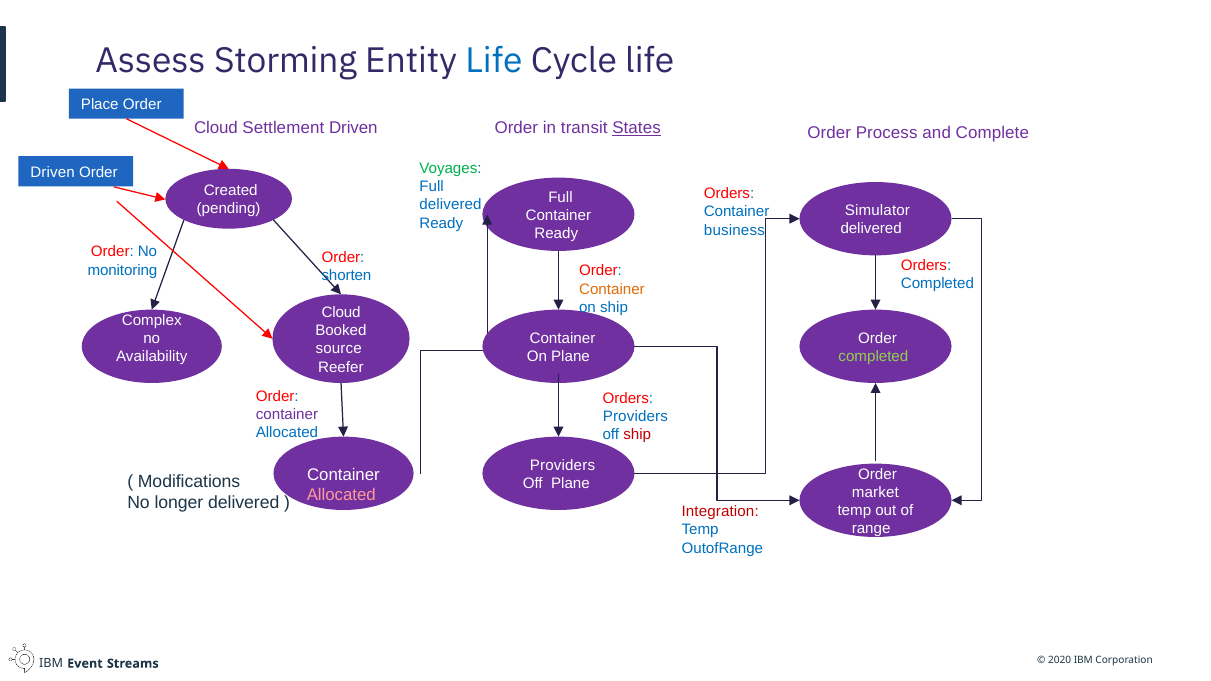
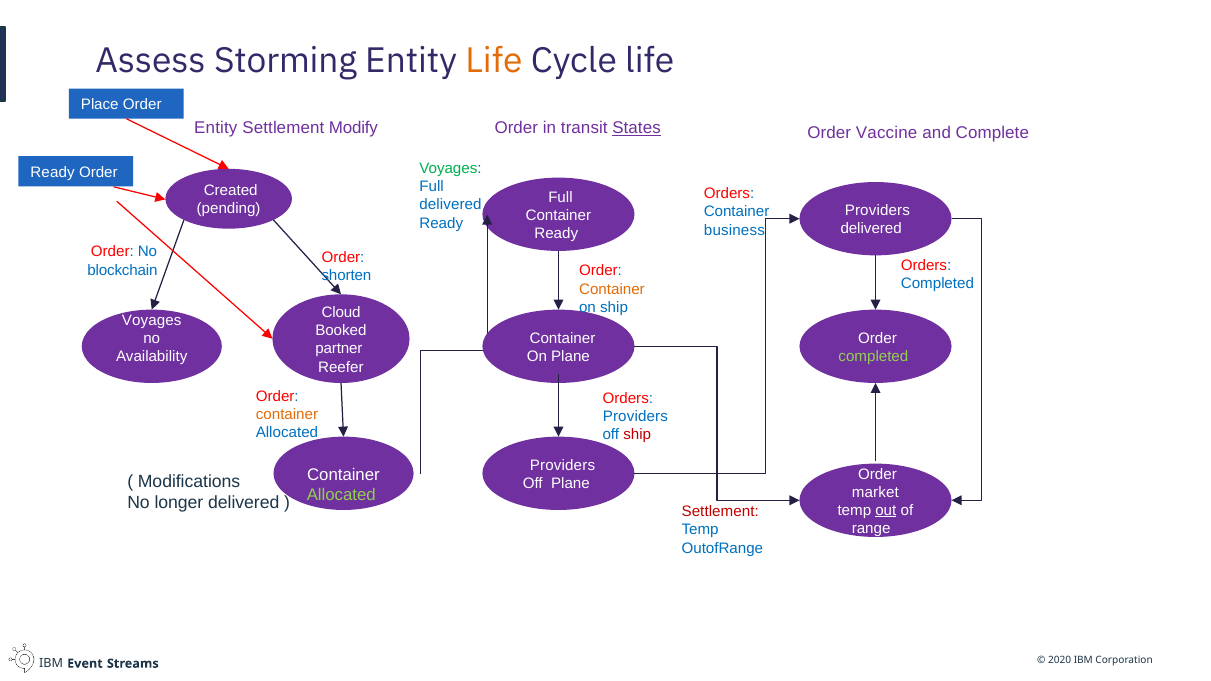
Life at (494, 61) colour: blue -> orange
Cloud at (216, 128): Cloud -> Entity
Settlement Driven: Driven -> Modify
Process: Process -> Vaccine
Driven at (53, 172): Driven -> Ready
Simulator at (877, 211): Simulator -> Providers
monitoring: monitoring -> blockchain
Complex at (152, 320): Complex -> Voyages
source: source -> partner
container at (287, 415) colour: purple -> orange
Allocated at (341, 495) colour: pink -> light green
out underline: none -> present
Integration at (720, 512): Integration -> Settlement
